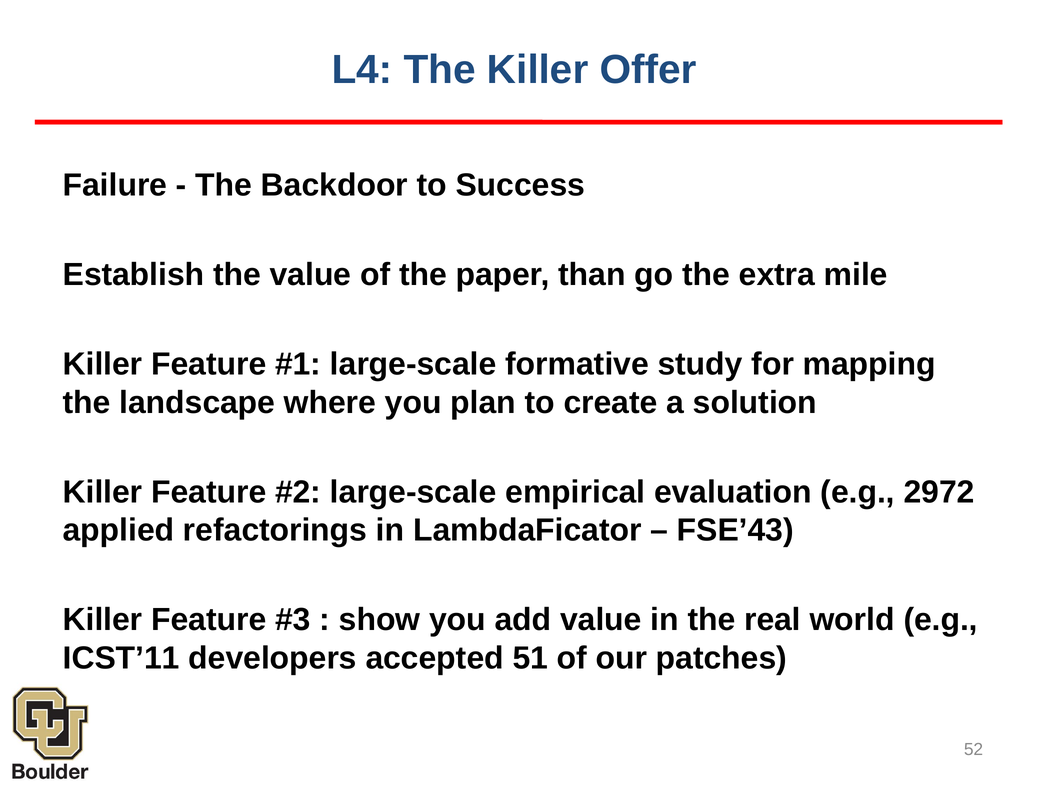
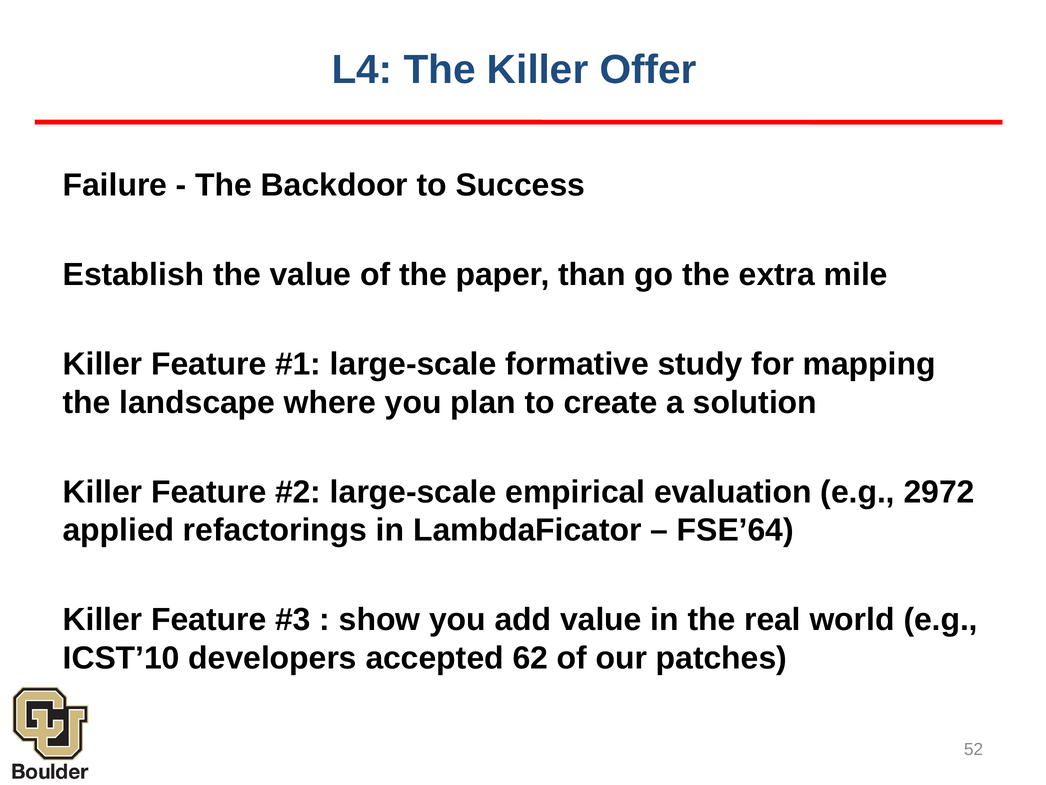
FSE’43: FSE’43 -> FSE’64
ICST’11: ICST’11 -> ICST’10
51: 51 -> 62
